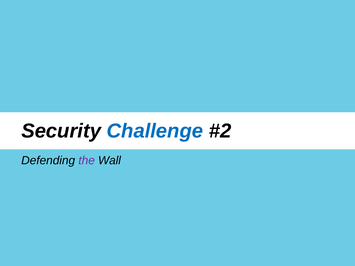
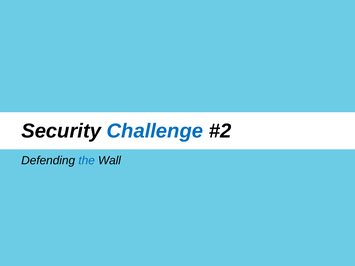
the colour: purple -> blue
